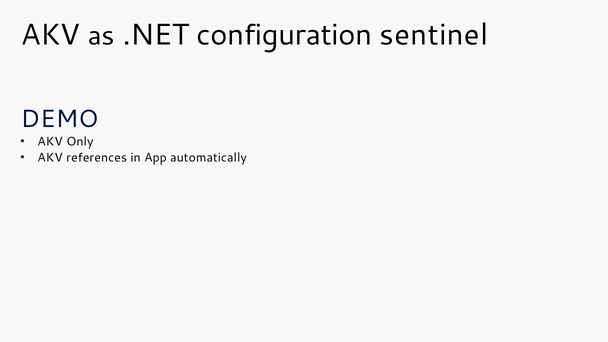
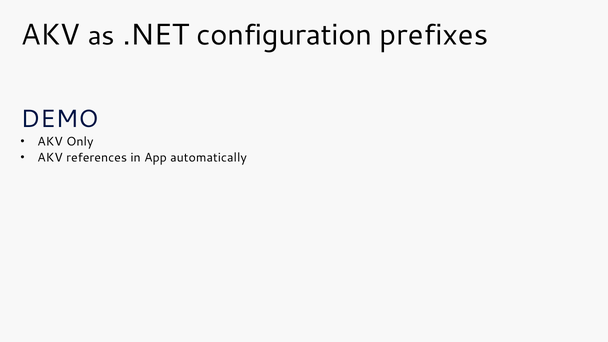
sentinel: sentinel -> prefixes
